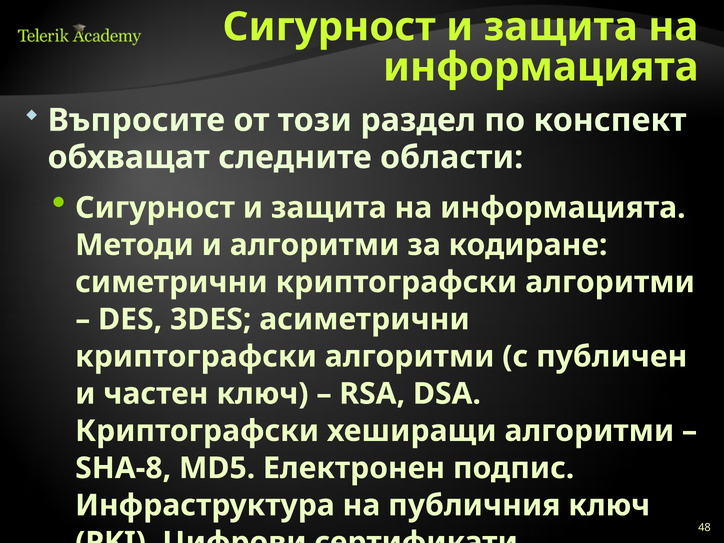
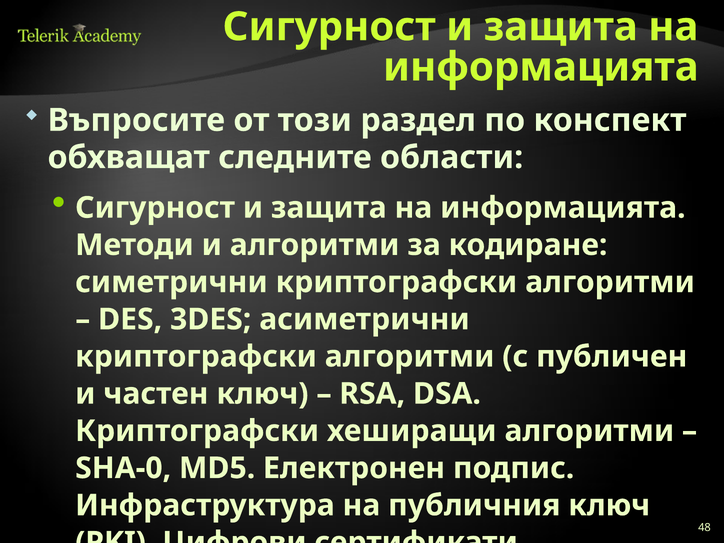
SHA-8: SHA-8 -> SHA-0
